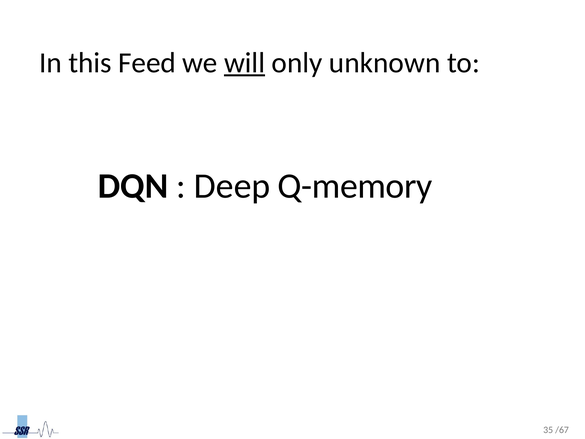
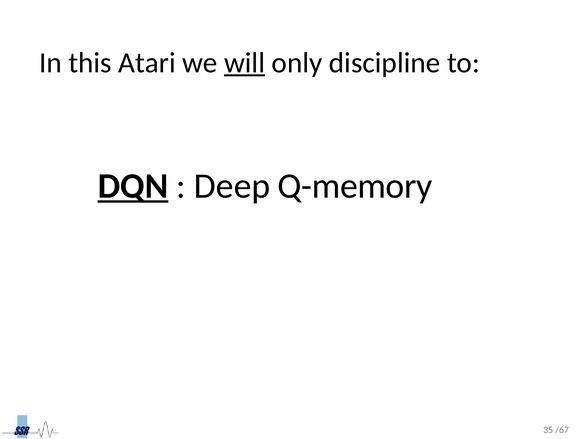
Feed: Feed -> Atari
unknown: unknown -> discipline
DQN underline: none -> present
